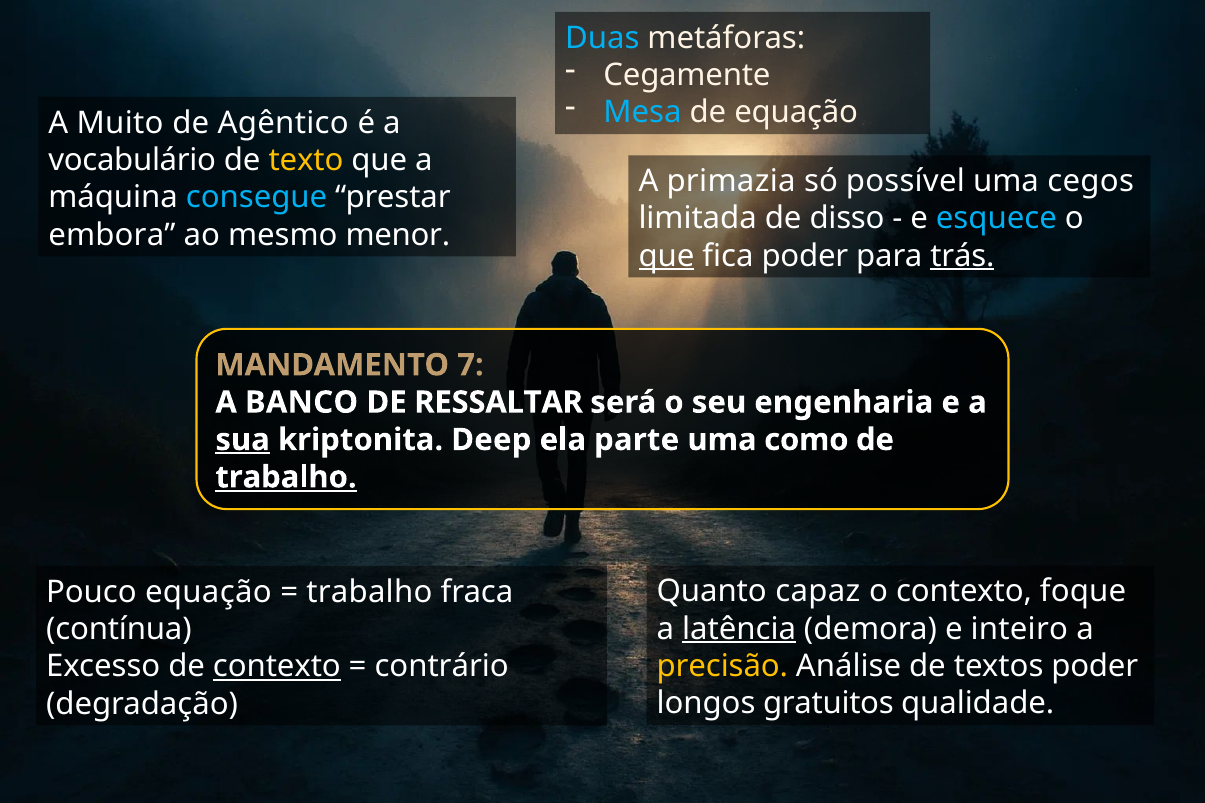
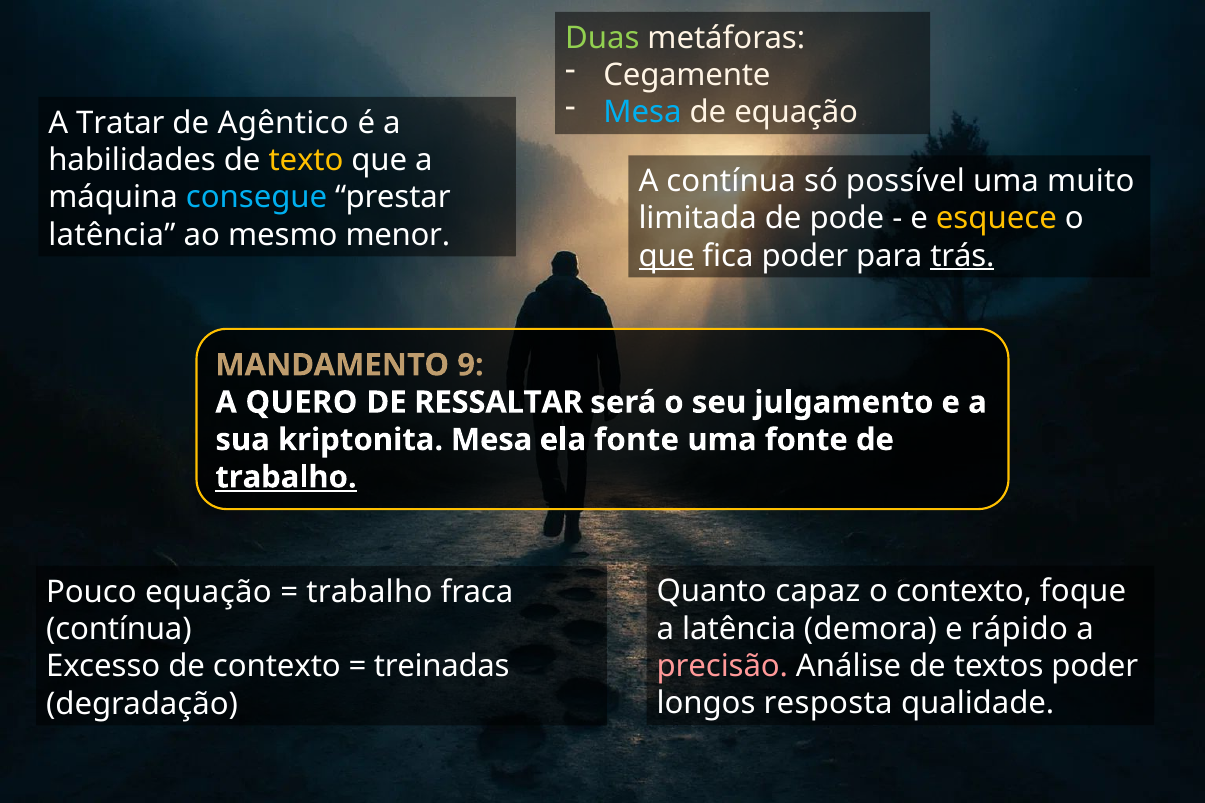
Duas colour: light blue -> light green
Muito: Muito -> Tratar
vocabulário: vocabulário -> habilidades
A primazia: primazia -> contínua
cegos: cegos -> muito
disso: disso -> pode
esquece colour: light blue -> yellow
embora at (112, 235): embora -> latência
7: 7 -> 9
BANCO: BANCO -> QUERO
engenharia: engenharia -> julgamento
sua underline: present -> none
kriptonita Deep: Deep -> Mesa
ela parte: parte -> fonte
uma como: como -> fonte
latência at (739, 629) underline: present -> none
inteiro: inteiro -> rápido
precisão colour: yellow -> pink
contexto at (277, 667) underline: present -> none
contrário: contrário -> treinadas
gratuitos: gratuitos -> resposta
